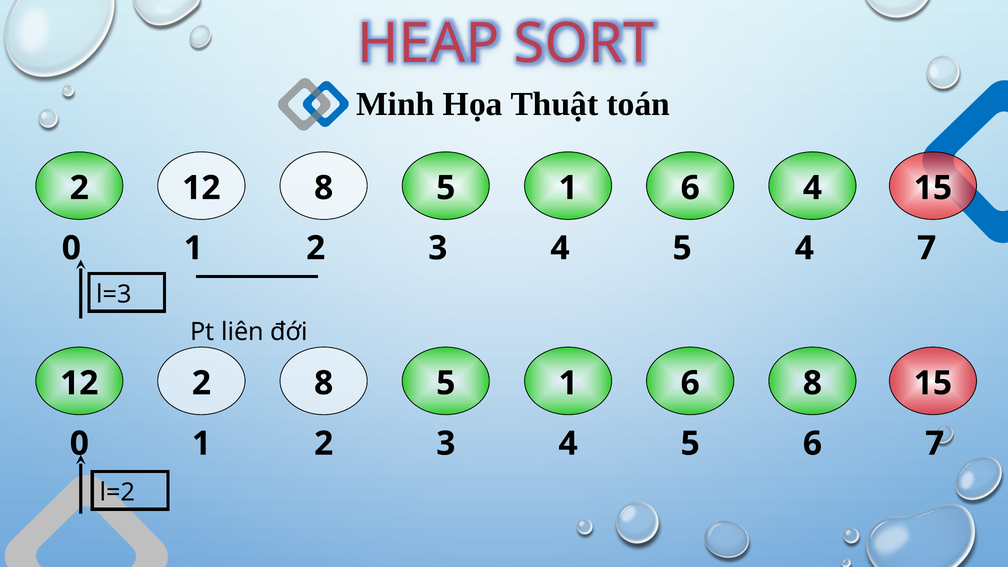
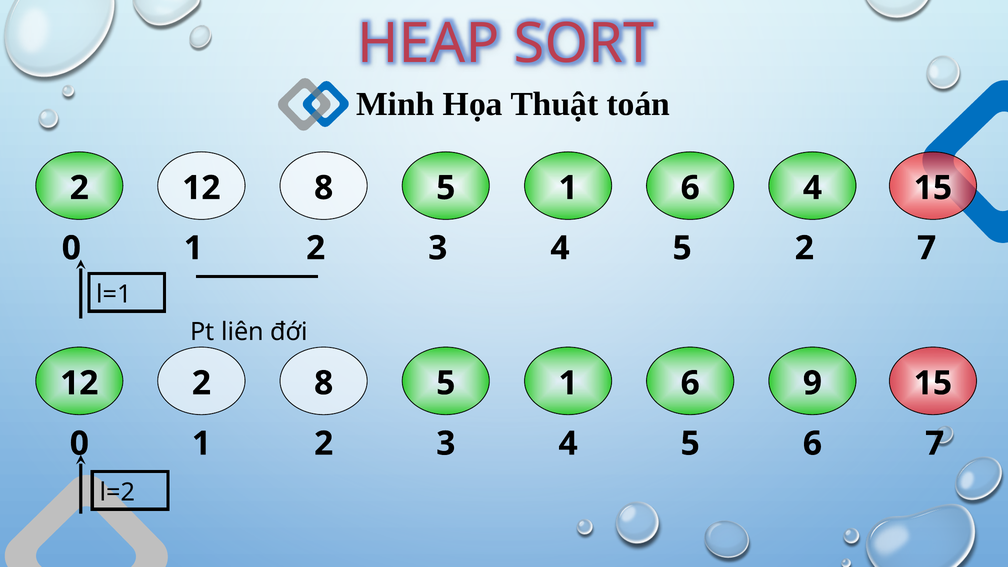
5 4: 4 -> 2
l=3: l=3 -> l=1
6 8: 8 -> 9
